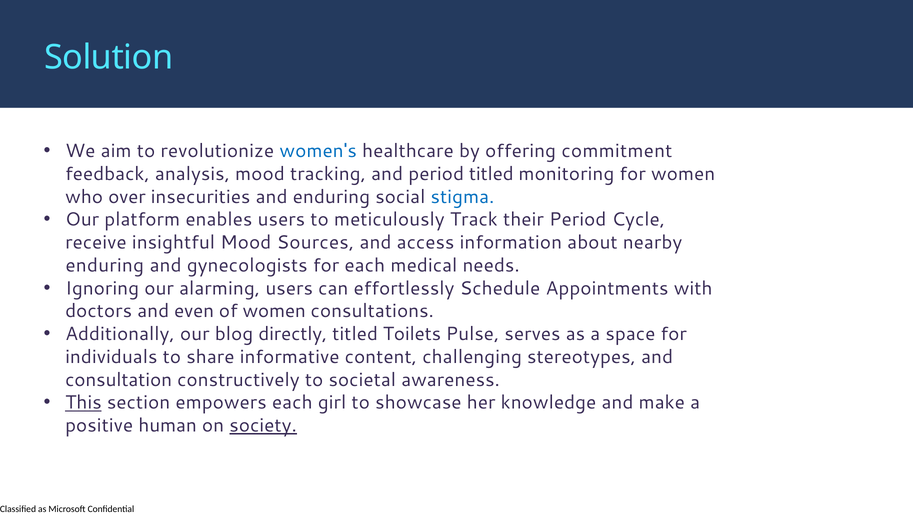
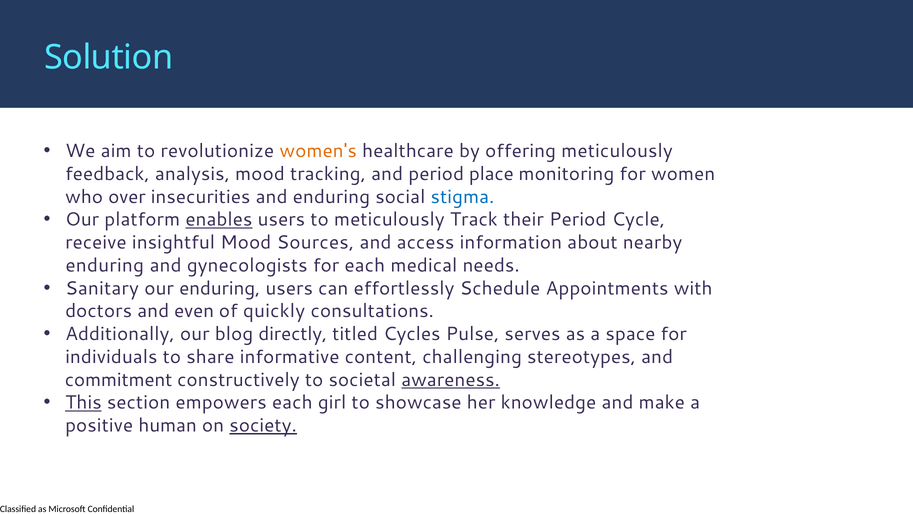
women's colour: blue -> orange
offering commitment: commitment -> meticulously
period titled: titled -> place
enables underline: none -> present
Ignoring: Ignoring -> Sanitary
our alarming: alarming -> enduring
of women: women -> quickly
Toilets: Toilets -> Cycles
consultation: consultation -> commitment
awareness underline: none -> present
